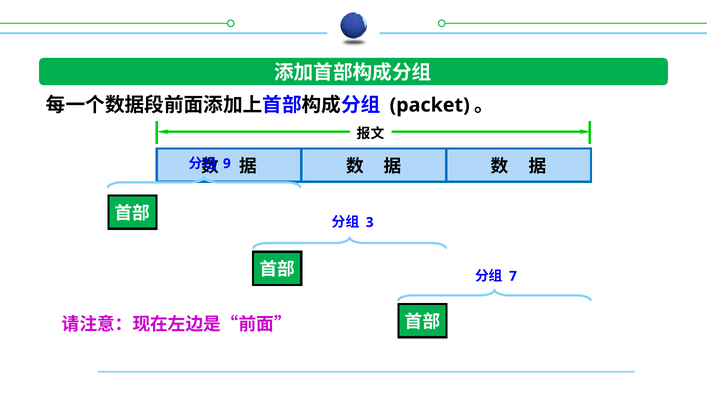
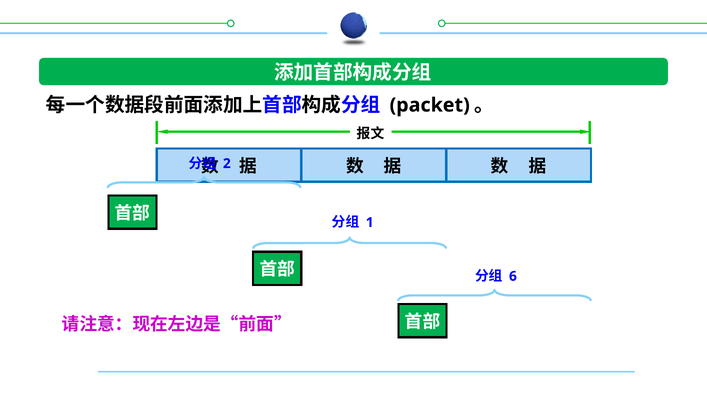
9: 9 -> 2
3: 3 -> 1
7: 7 -> 6
